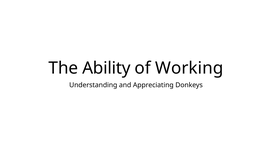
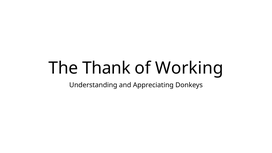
Ability: Ability -> Thank
